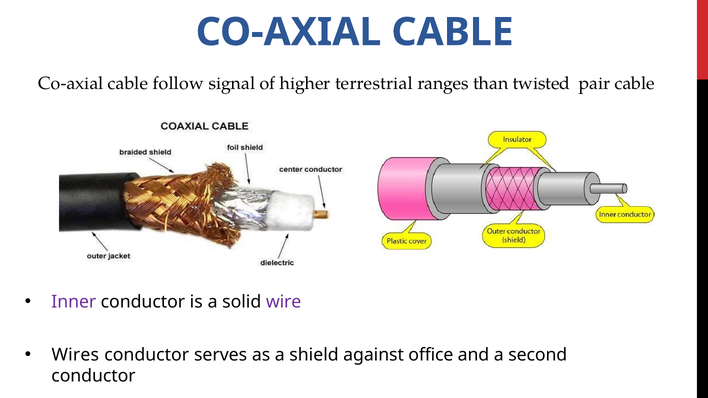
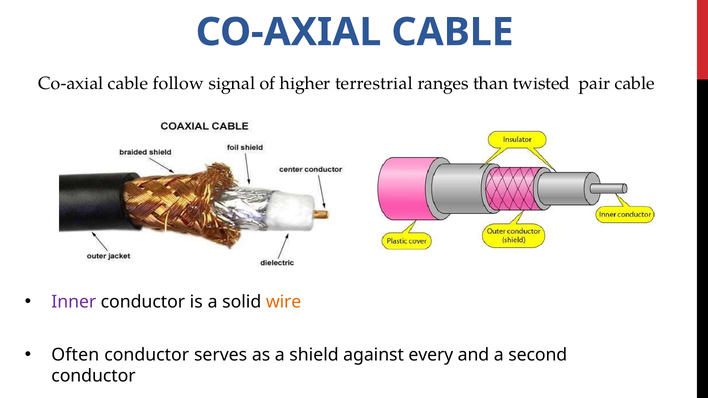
wire colour: purple -> orange
Wires: Wires -> Often
office: office -> every
